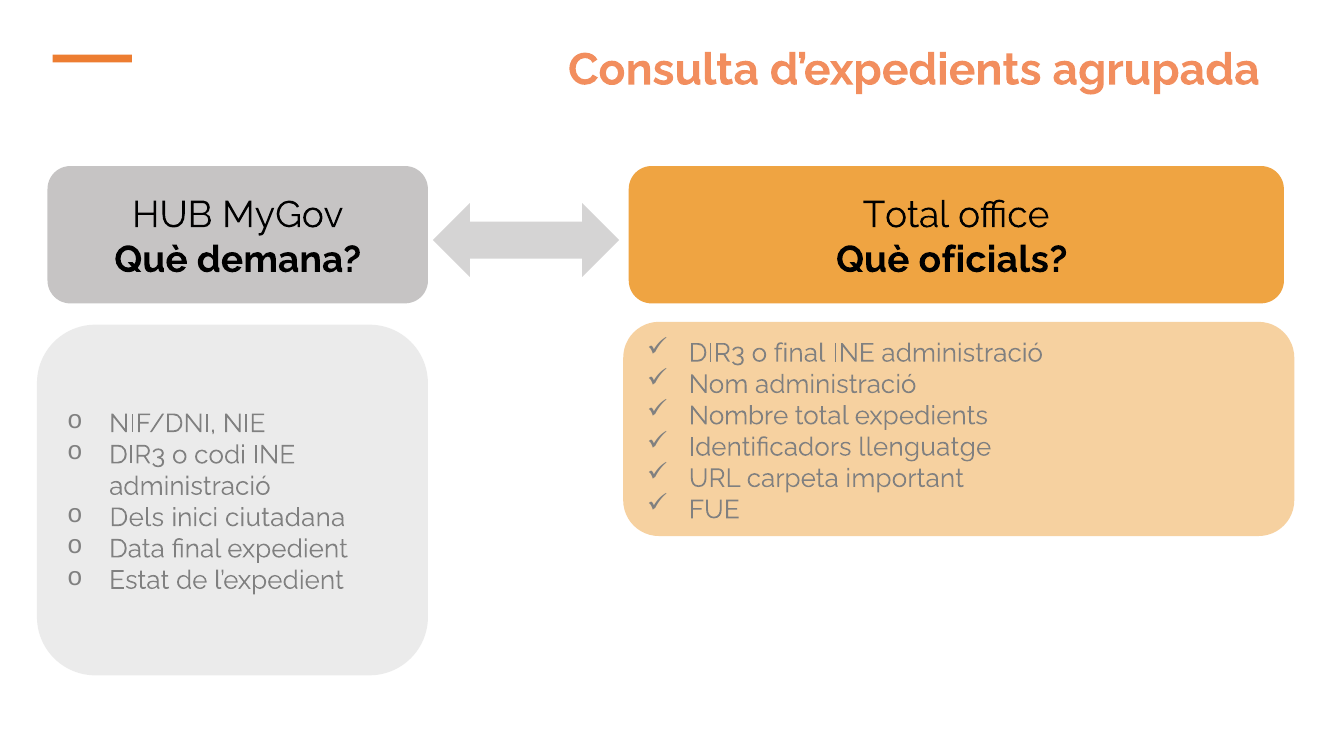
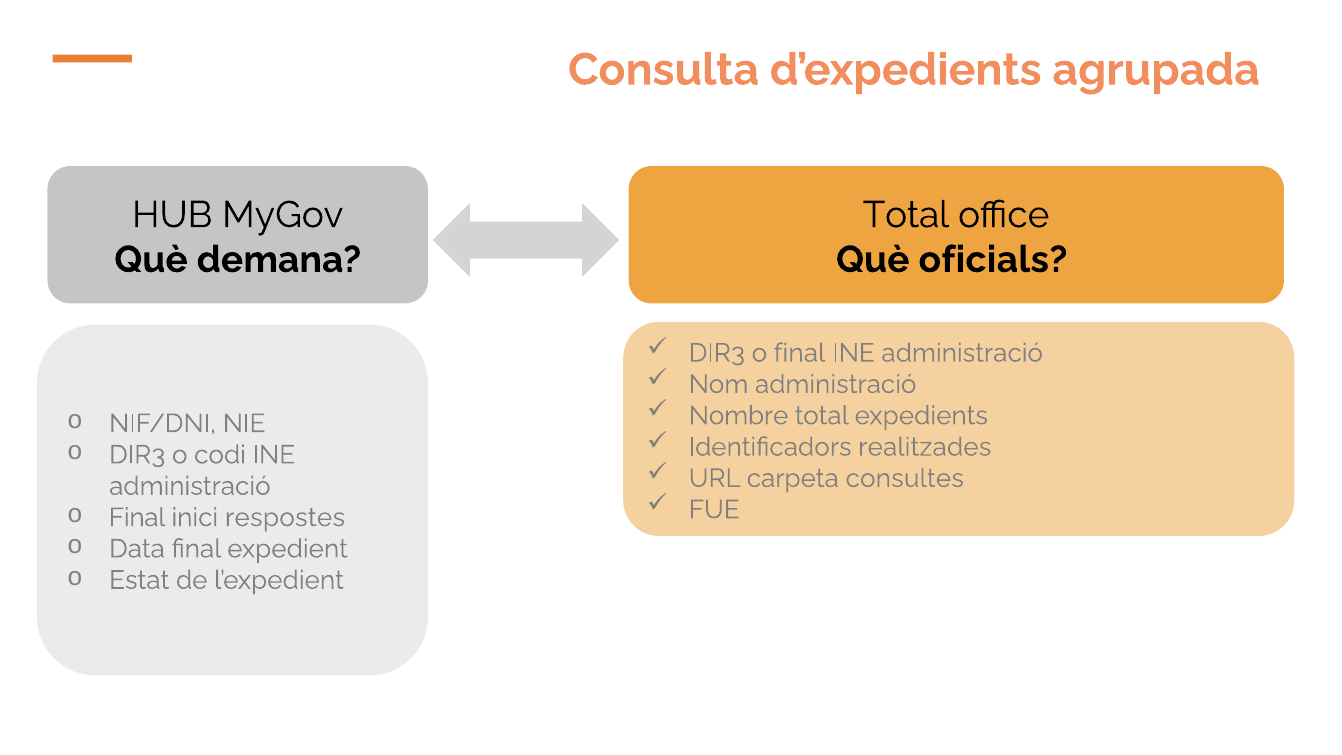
llenguatge: llenguatge -> realitzades
important: important -> consultes
Dels at (137, 517): Dels -> Final
ciutadana: ciutadana -> respostes
